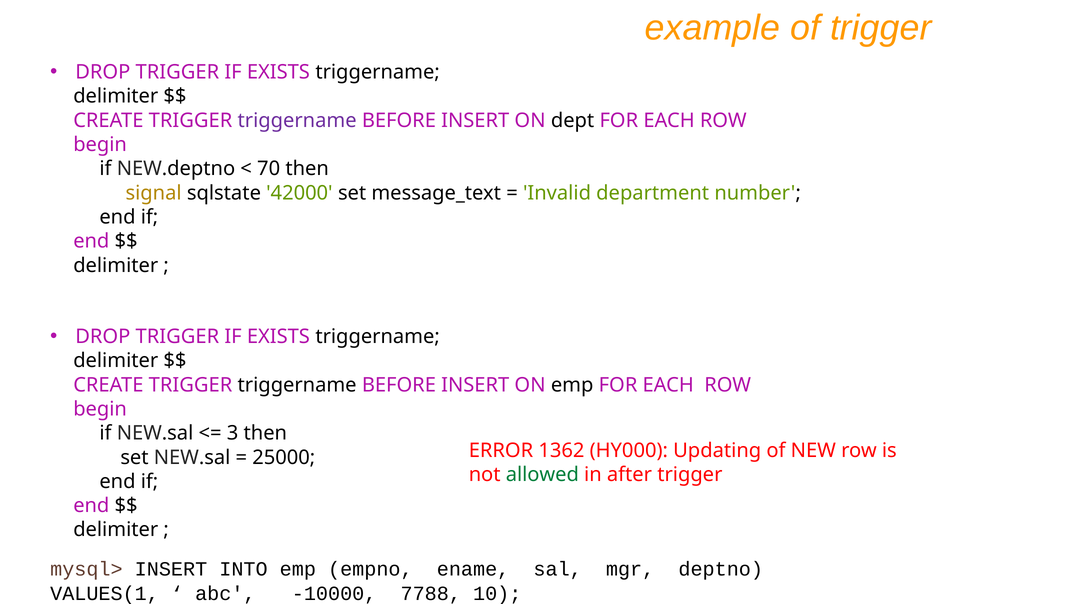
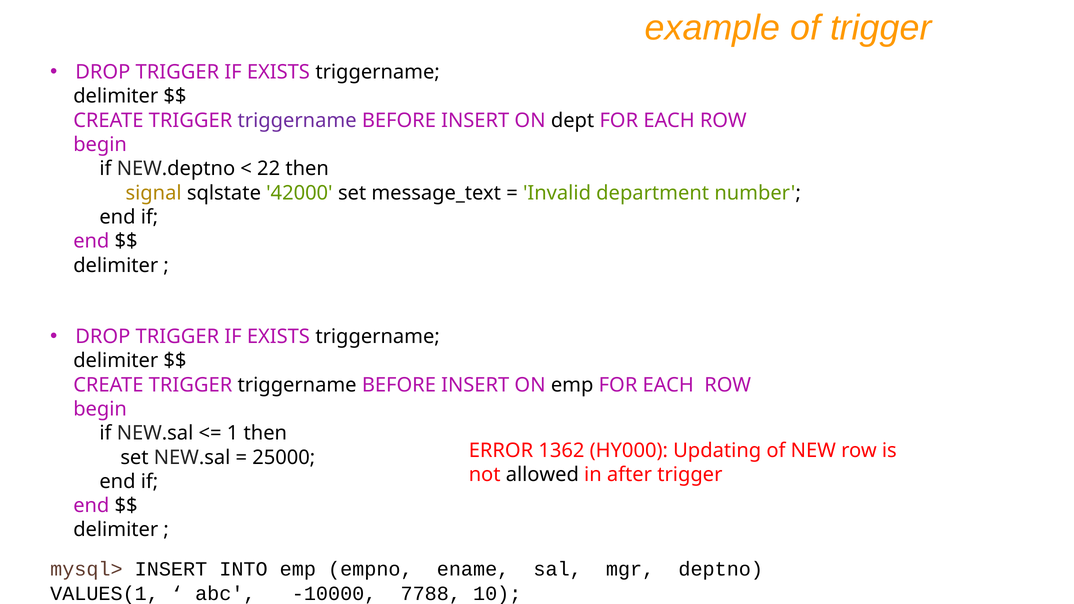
70: 70 -> 22
3: 3 -> 1
allowed colour: green -> black
